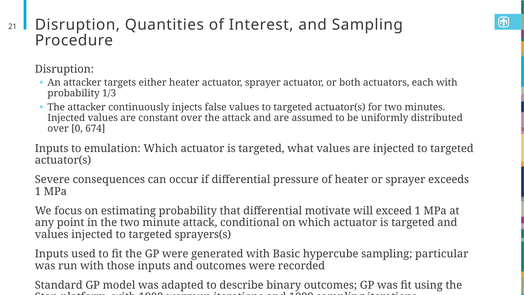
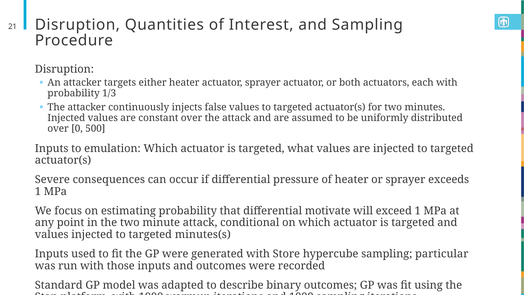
674: 674 -> 500
sprayers(s: sprayers(s -> minutes(s
Basic: Basic -> Store
